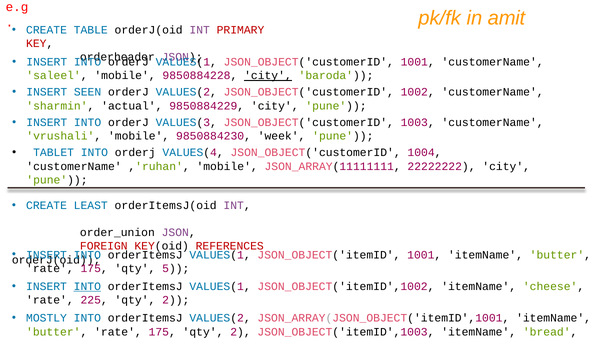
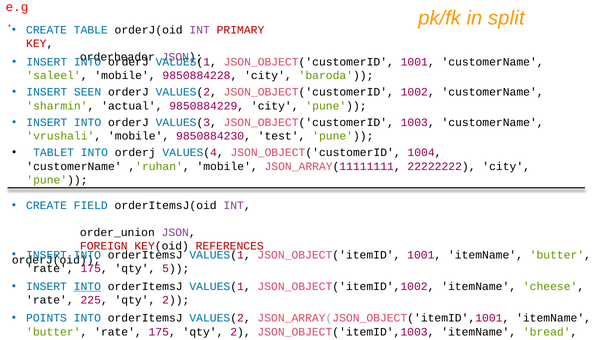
amit: amit -> split
city at (268, 76) underline: present -> none
week: week -> test
LEAST: LEAST -> FIELD
MOSTLY: MOSTLY -> POINTS
